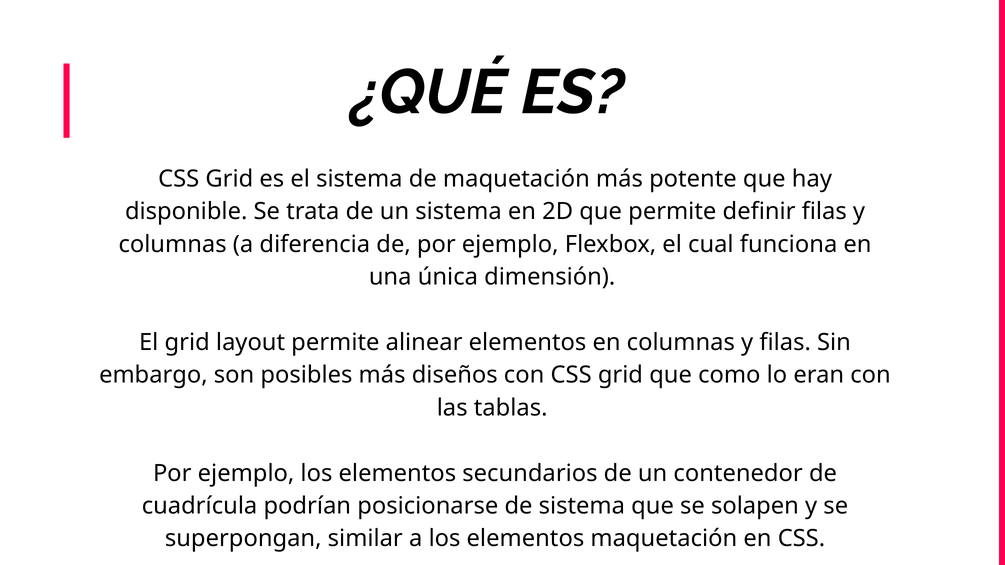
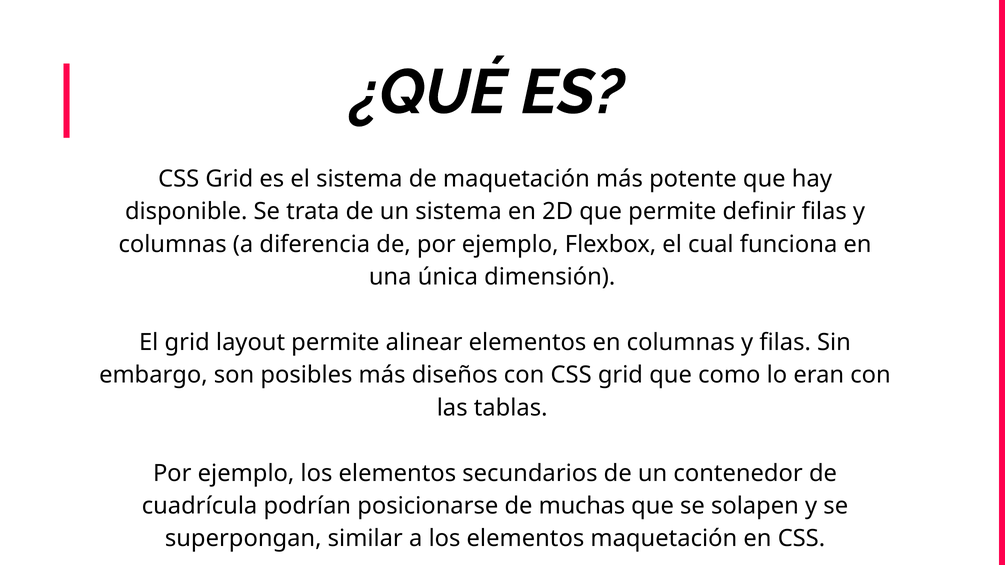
de sistema: sistema -> muchas
